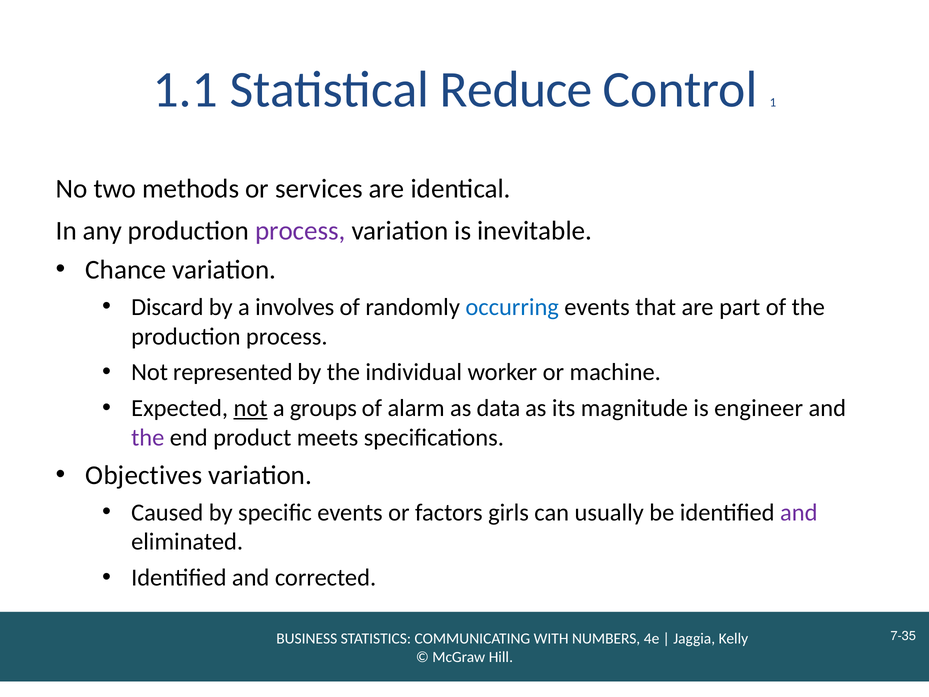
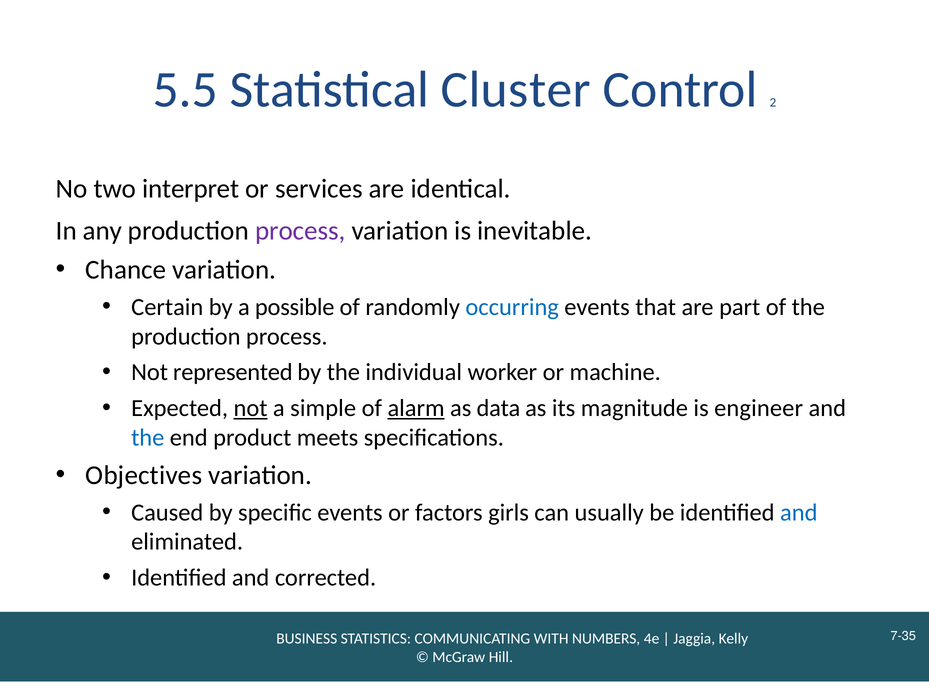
1.1: 1.1 -> 5.5
Reduce: Reduce -> Cluster
1: 1 -> 2
methods: methods -> interpret
Discard: Discard -> Certain
involves: involves -> possible
groups: groups -> simple
alarm underline: none -> present
the at (148, 437) colour: purple -> blue
and at (799, 512) colour: purple -> blue
